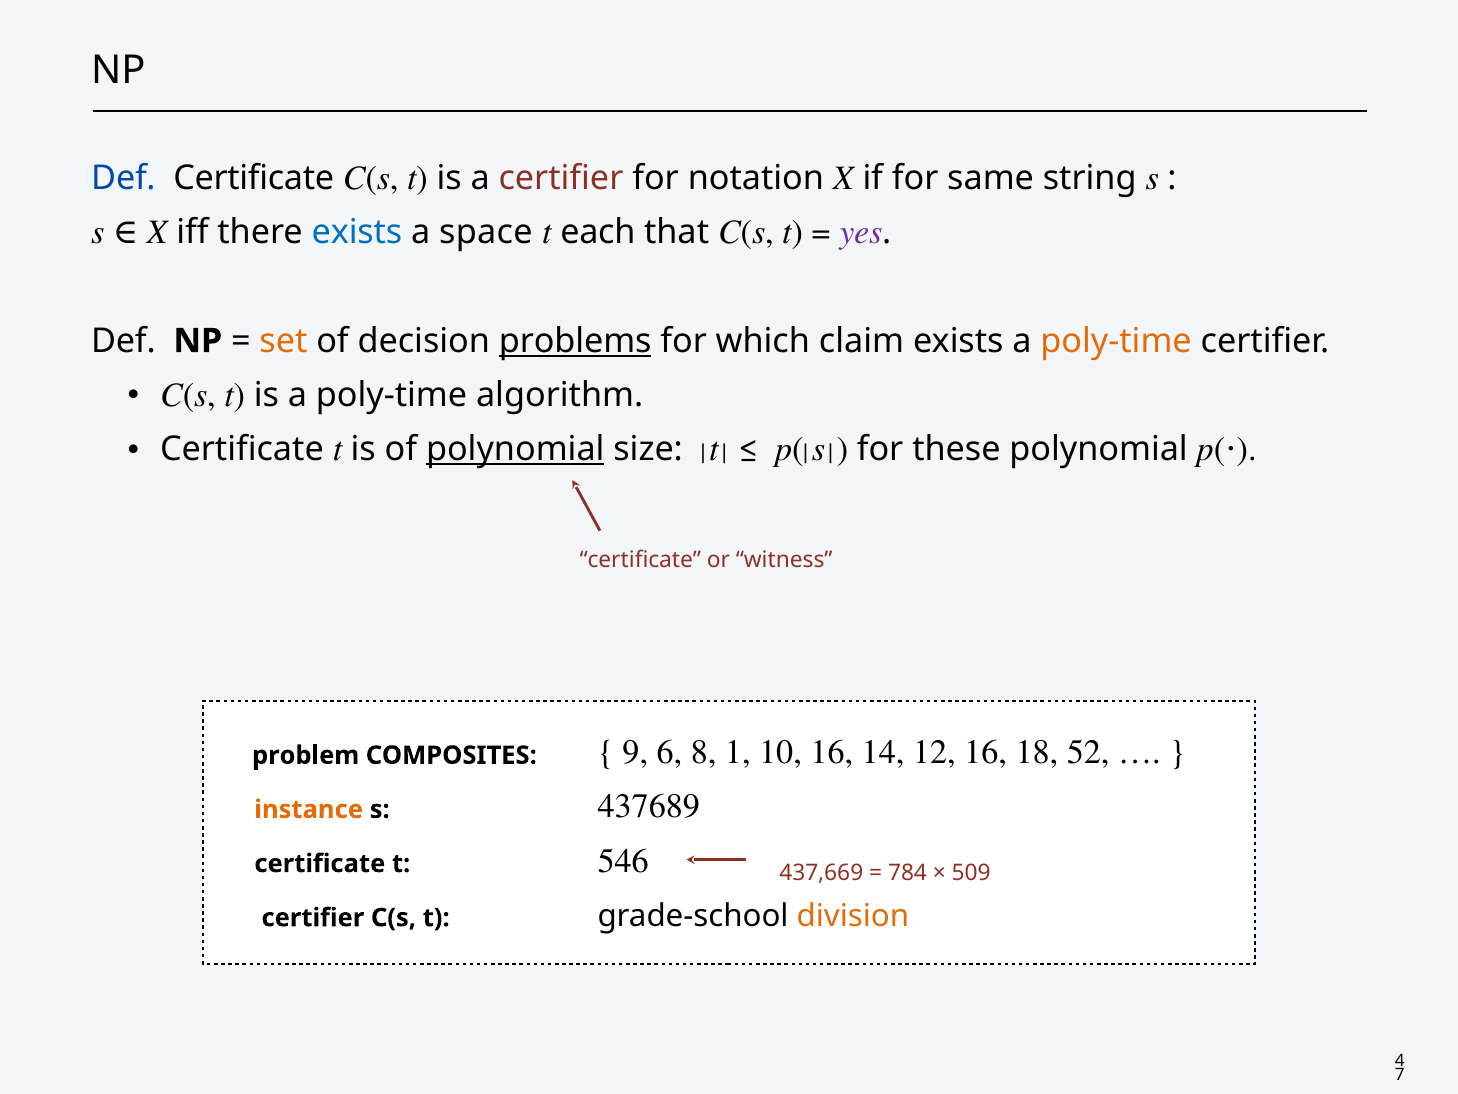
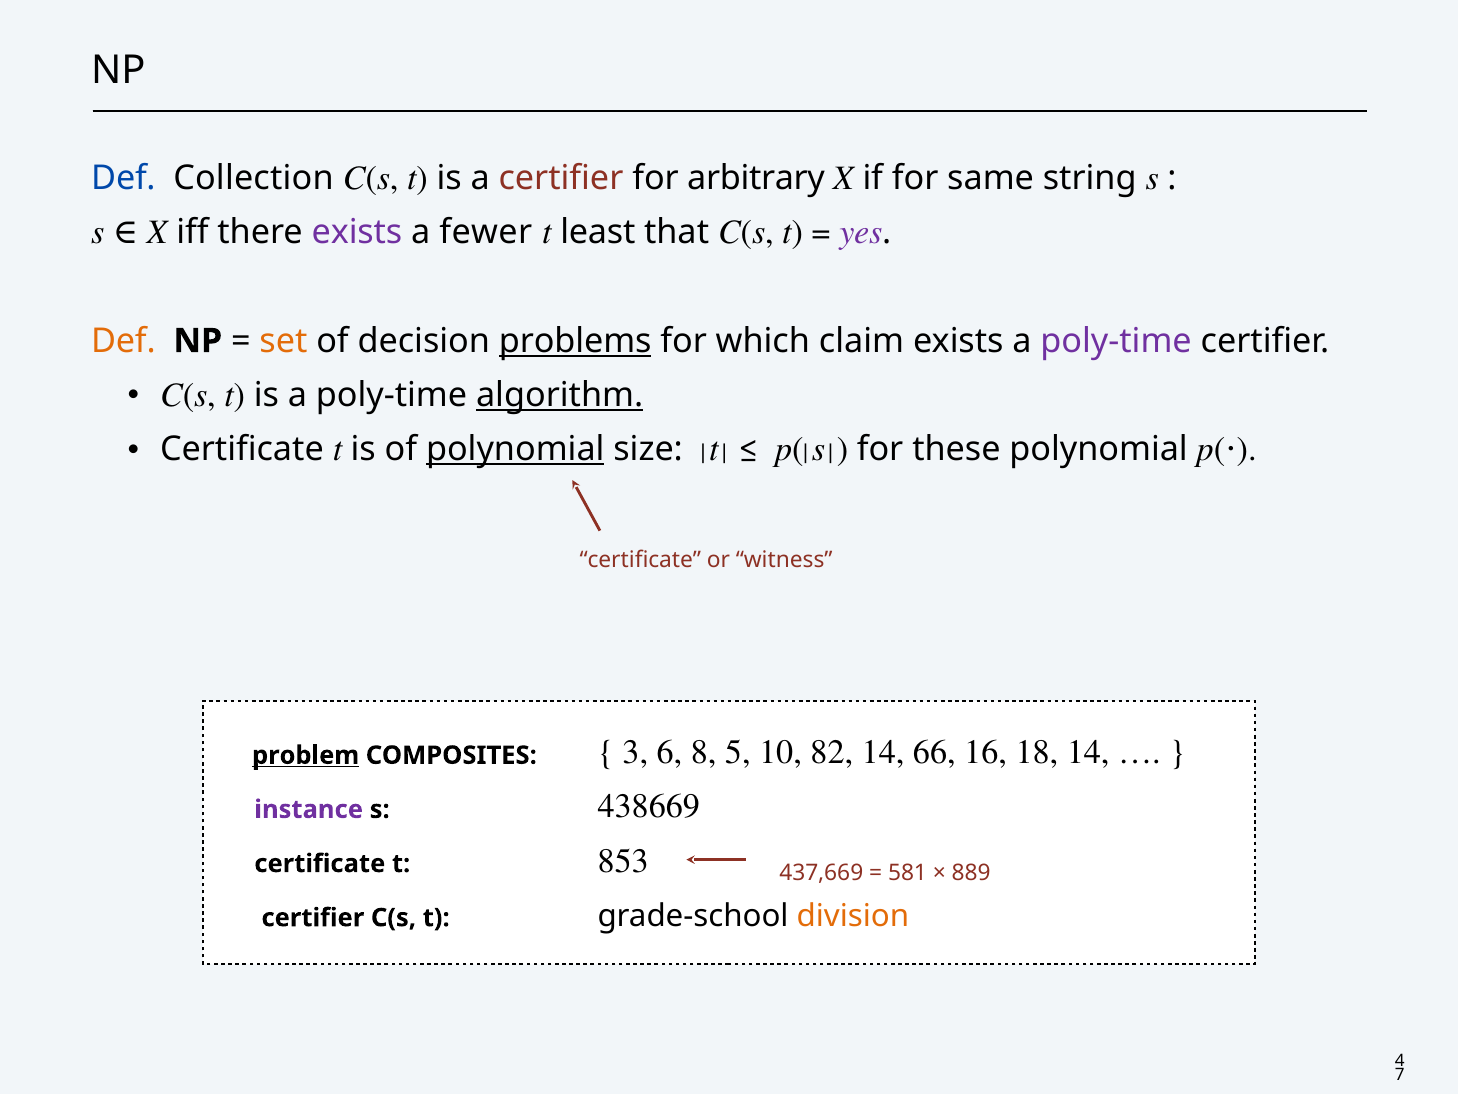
Def Certificate: Certificate -> Collection
notation: notation -> arbitrary
exists at (357, 233) colour: blue -> purple
space: space -> fewer
each: each -> least
Def at (123, 341) colour: black -> orange
poly-time at (1116, 341) colour: orange -> purple
algorithm underline: none -> present
problem underline: none -> present
9: 9 -> 3
1: 1 -> 5
10 16: 16 -> 82
12: 12 -> 66
18 52: 52 -> 14
instance colour: orange -> purple
437689: 437689 -> 438669
546: 546 -> 853
784: 784 -> 581
509: 509 -> 889
